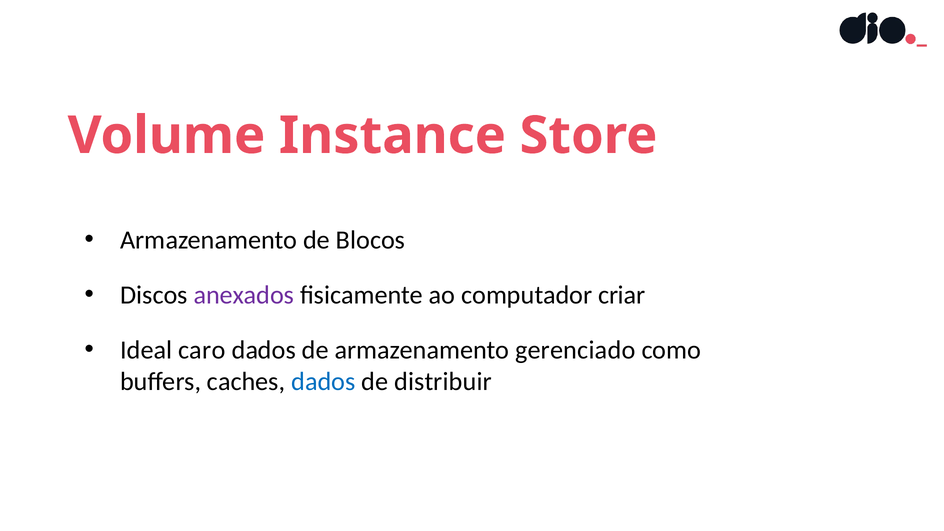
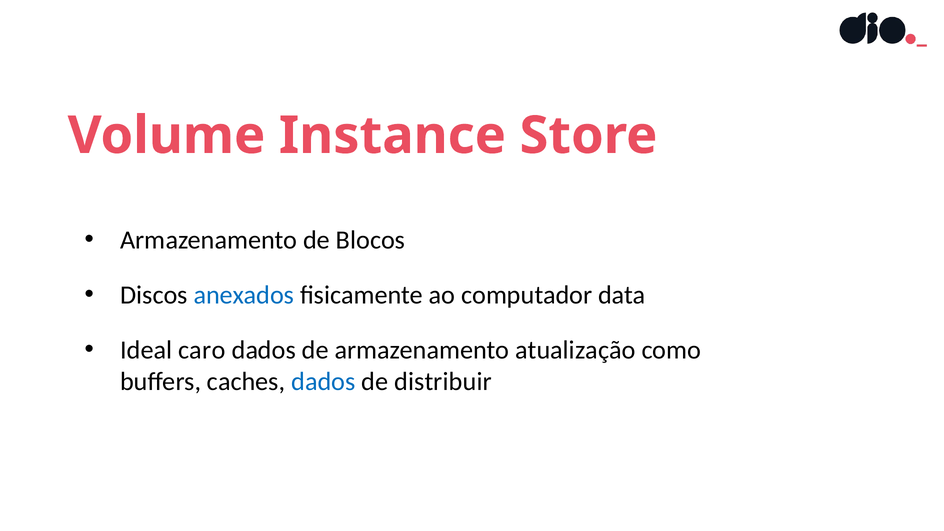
anexados colour: purple -> blue
criar: criar -> data
gerenciado: gerenciado -> atualização
